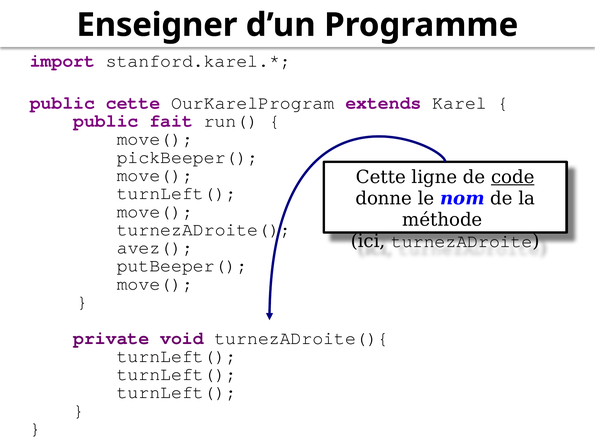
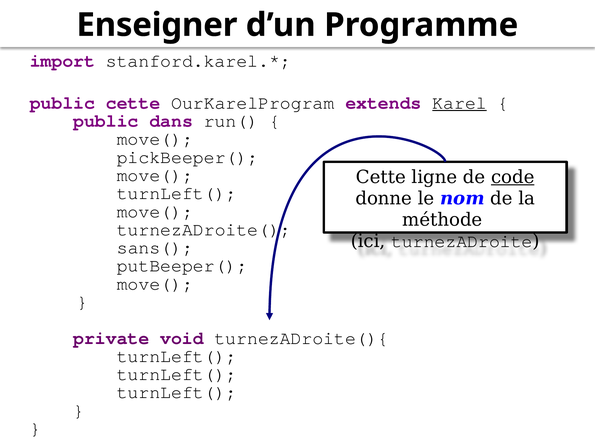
Karel underline: none -> present
fait: fait -> dans
avez(: avez( -> sans(
